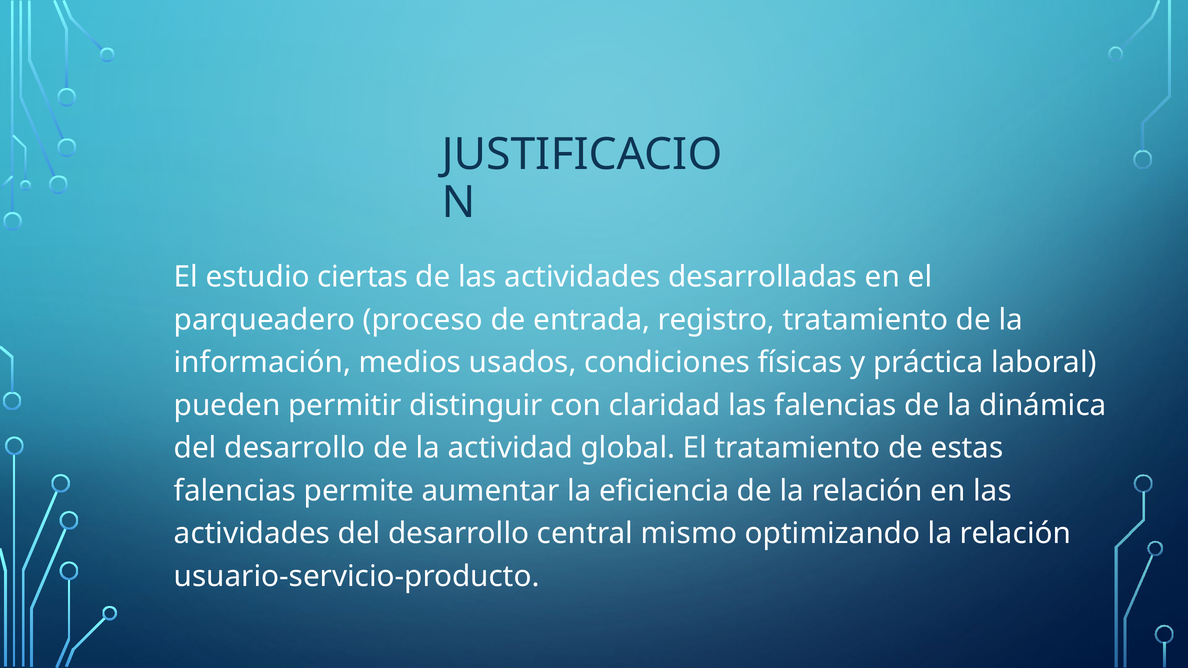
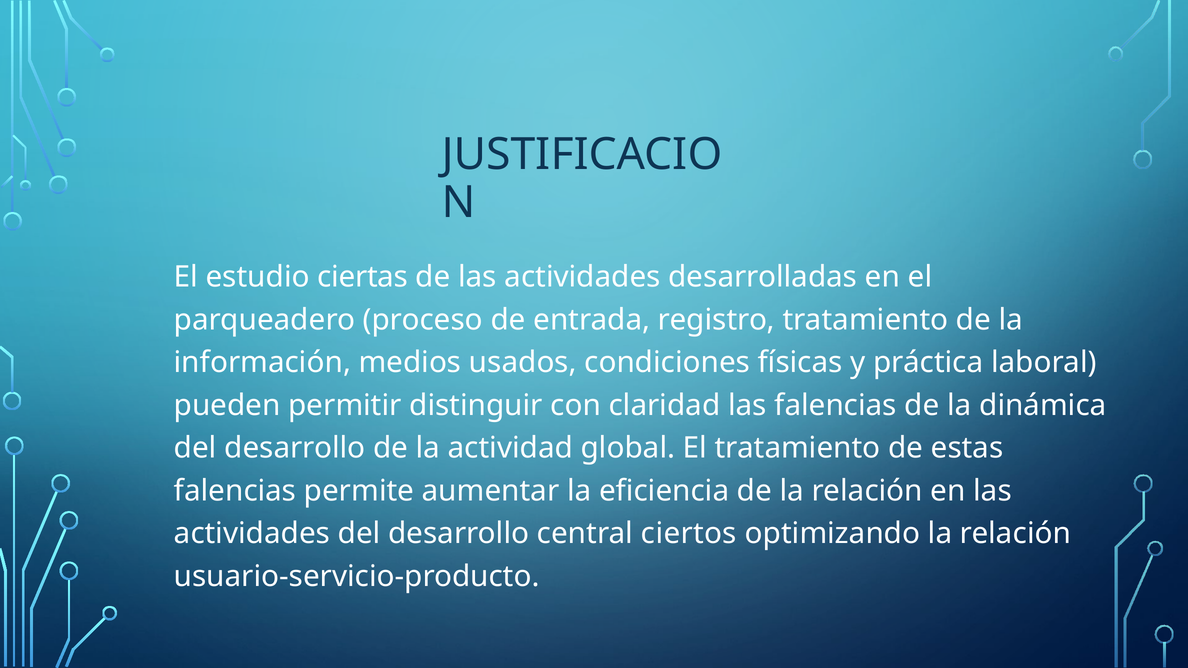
mismo: mismo -> ciertos
